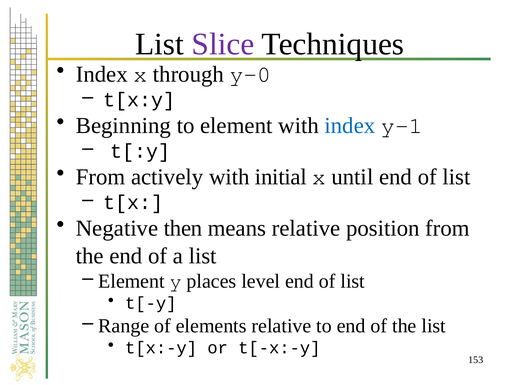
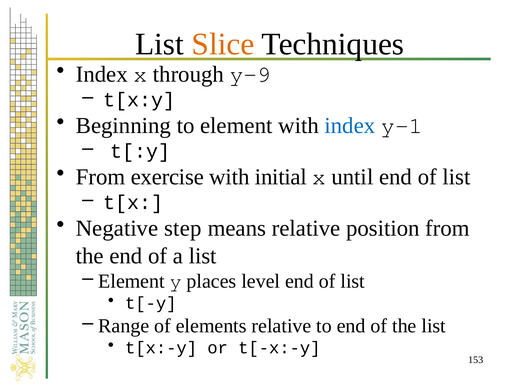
Slice colour: purple -> orange
y-0: y-0 -> y-9
actively: actively -> exercise
then: then -> step
